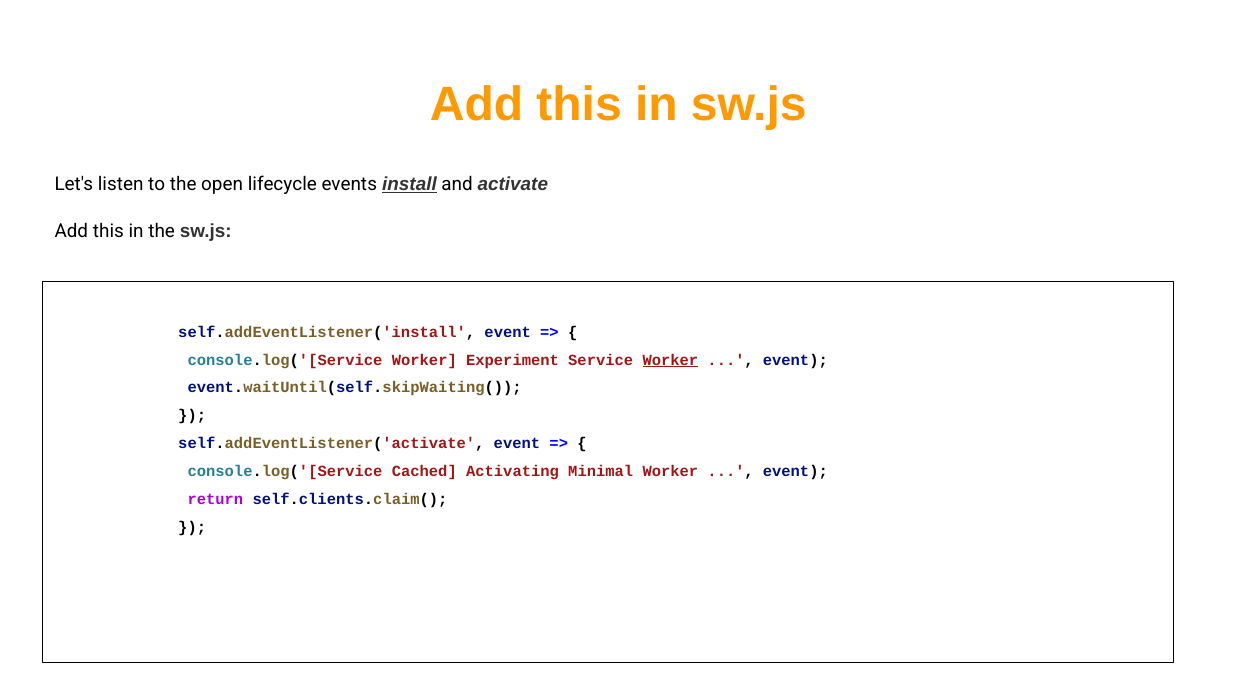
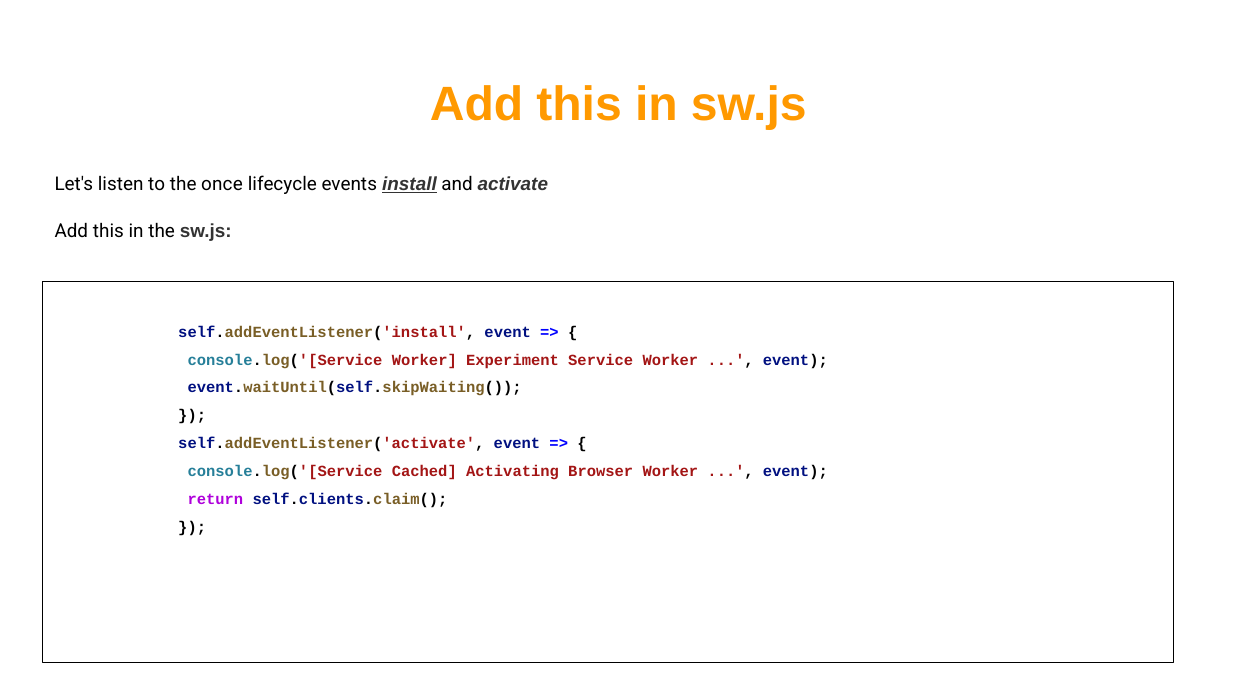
open: open -> once
Worker at (670, 360) underline: present -> none
Minimal: Minimal -> Browser
